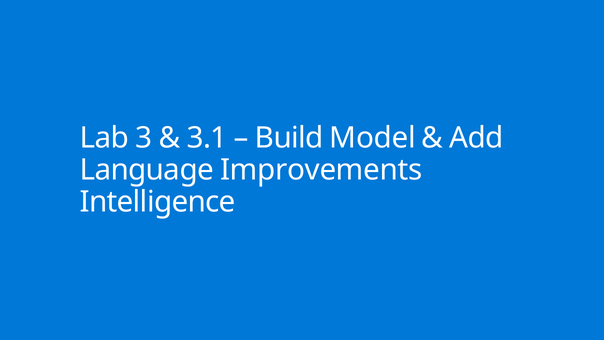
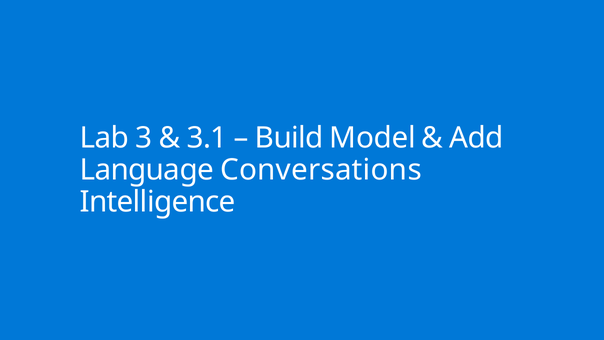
Improvements: Improvements -> Conversations
